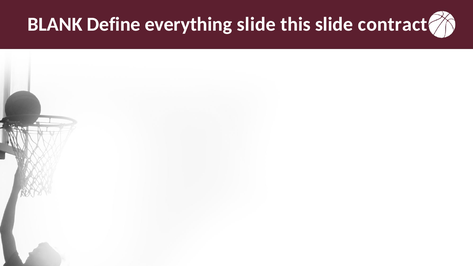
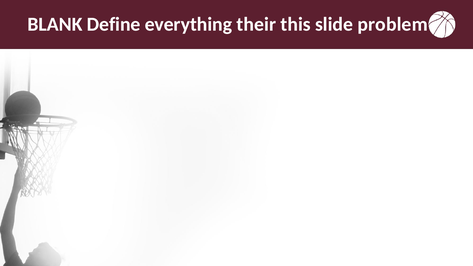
everything slide: slide -> their
contract: contract -> problem
